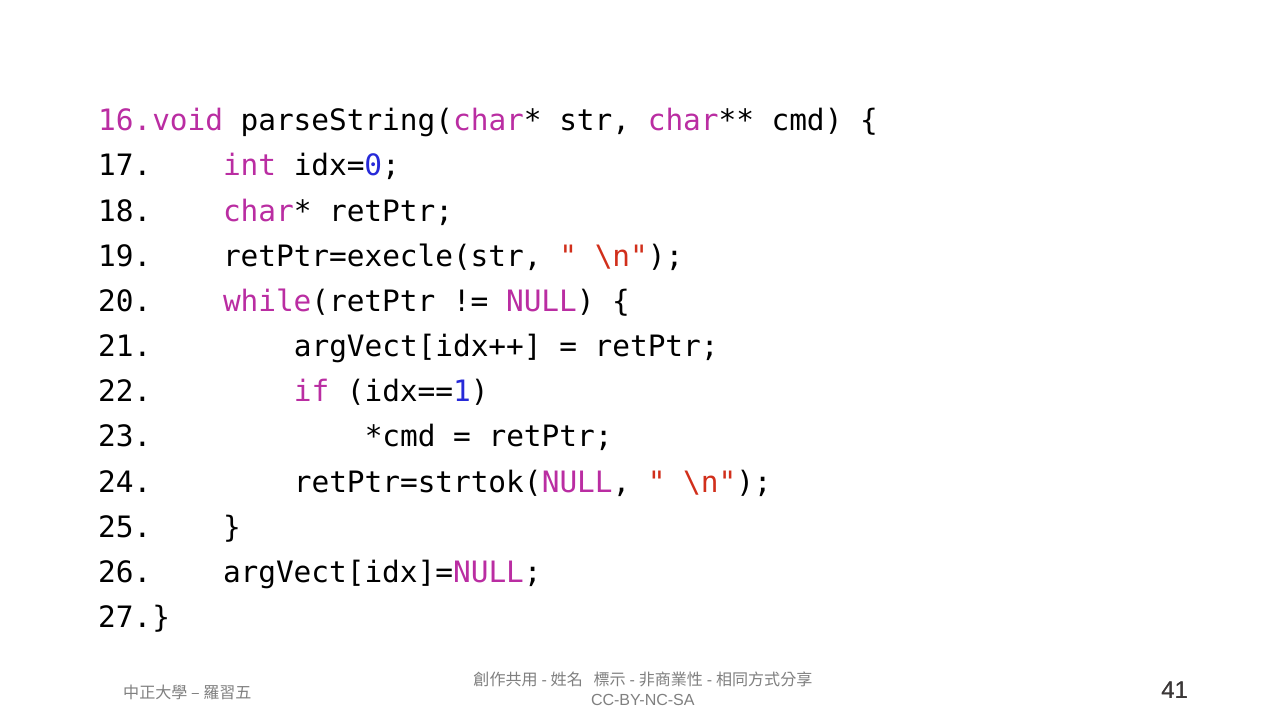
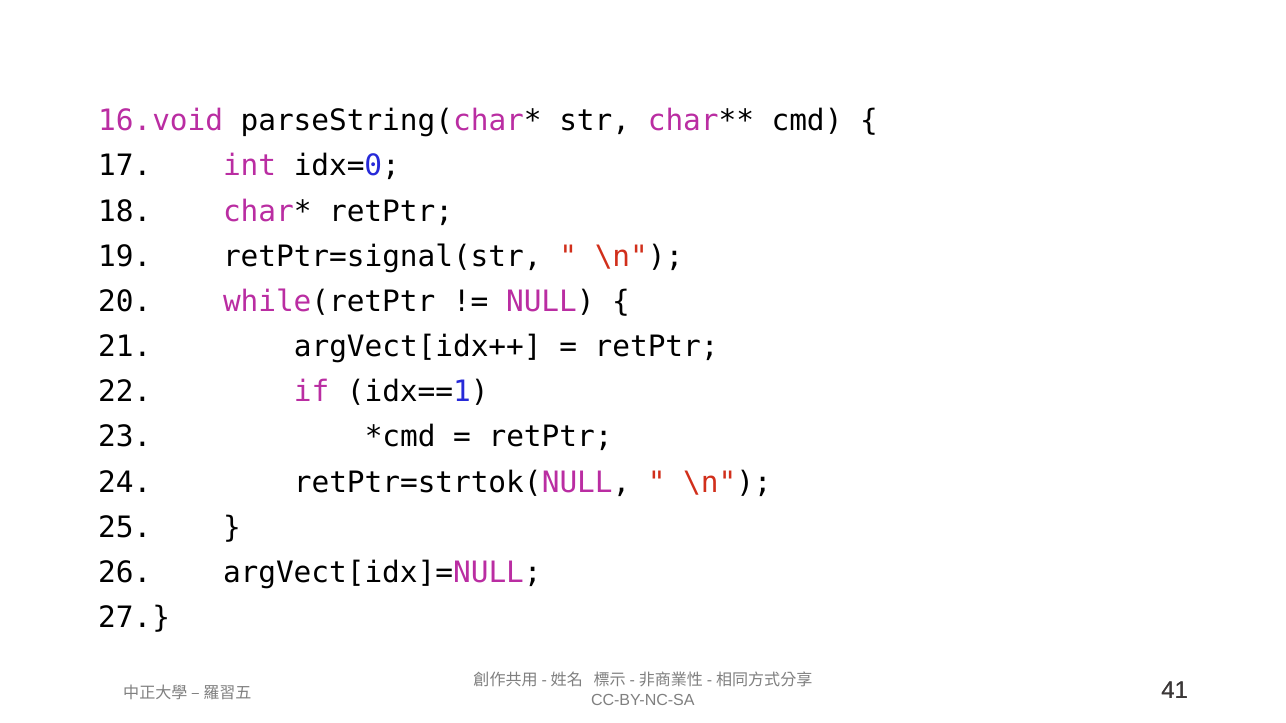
retPtr=execle(str: retPtr=execle(str -> retPtr=signal(str
